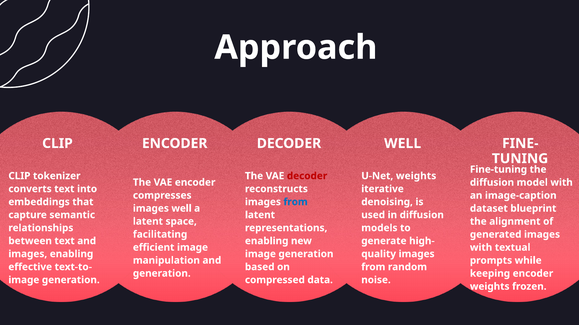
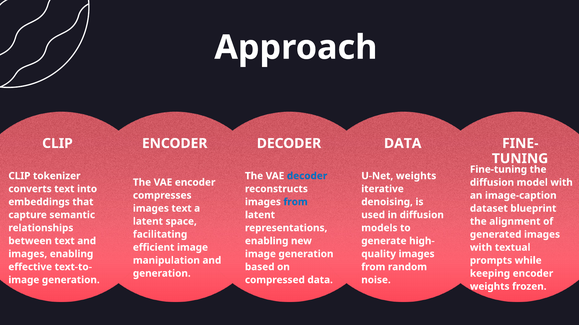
DECODER WELL: WELL -> DATA
decoder at (307, 176) colour: red -> blue
images well: well -> text
